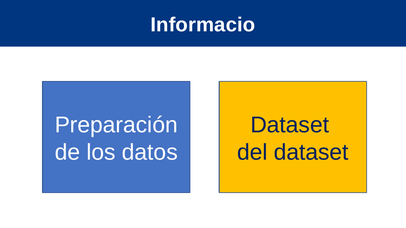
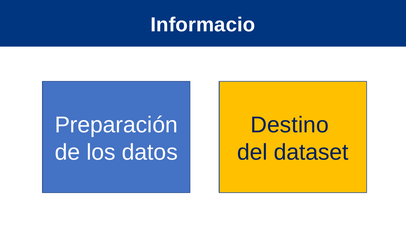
Dataset at (290, 125): Dataset -> Destino
